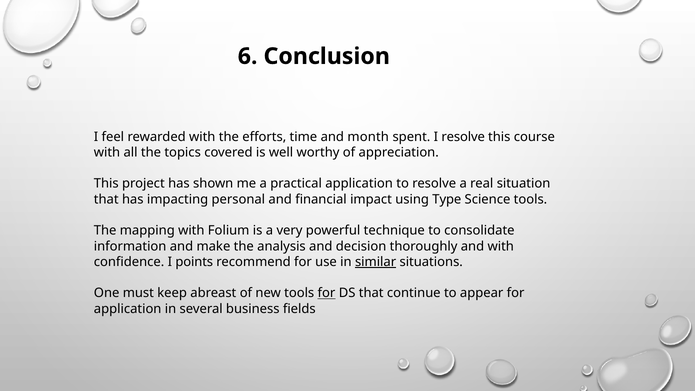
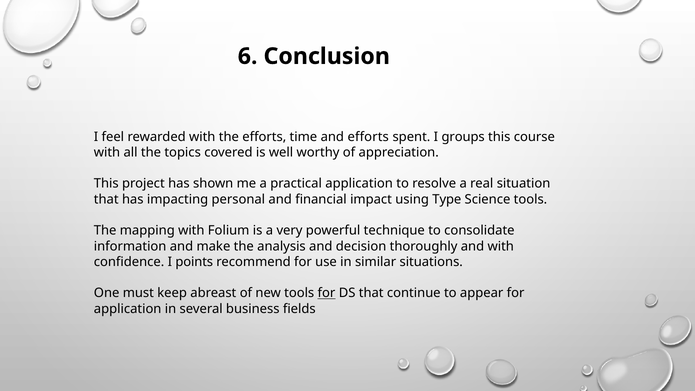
and month: month -> efforts
I resolve: resolve -> groups
similar underline: present -> none
